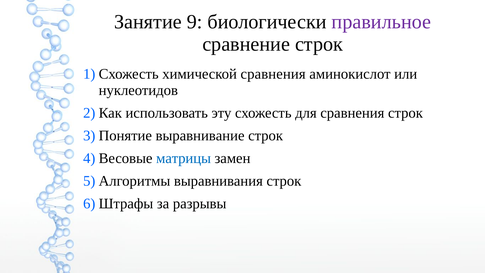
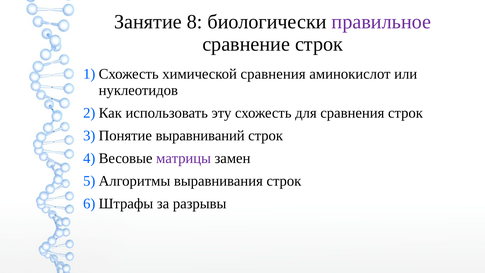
9: 9 -> 8
выравнивание: выравнивание -> выравниваний
матрицы colour: blue -> purple
